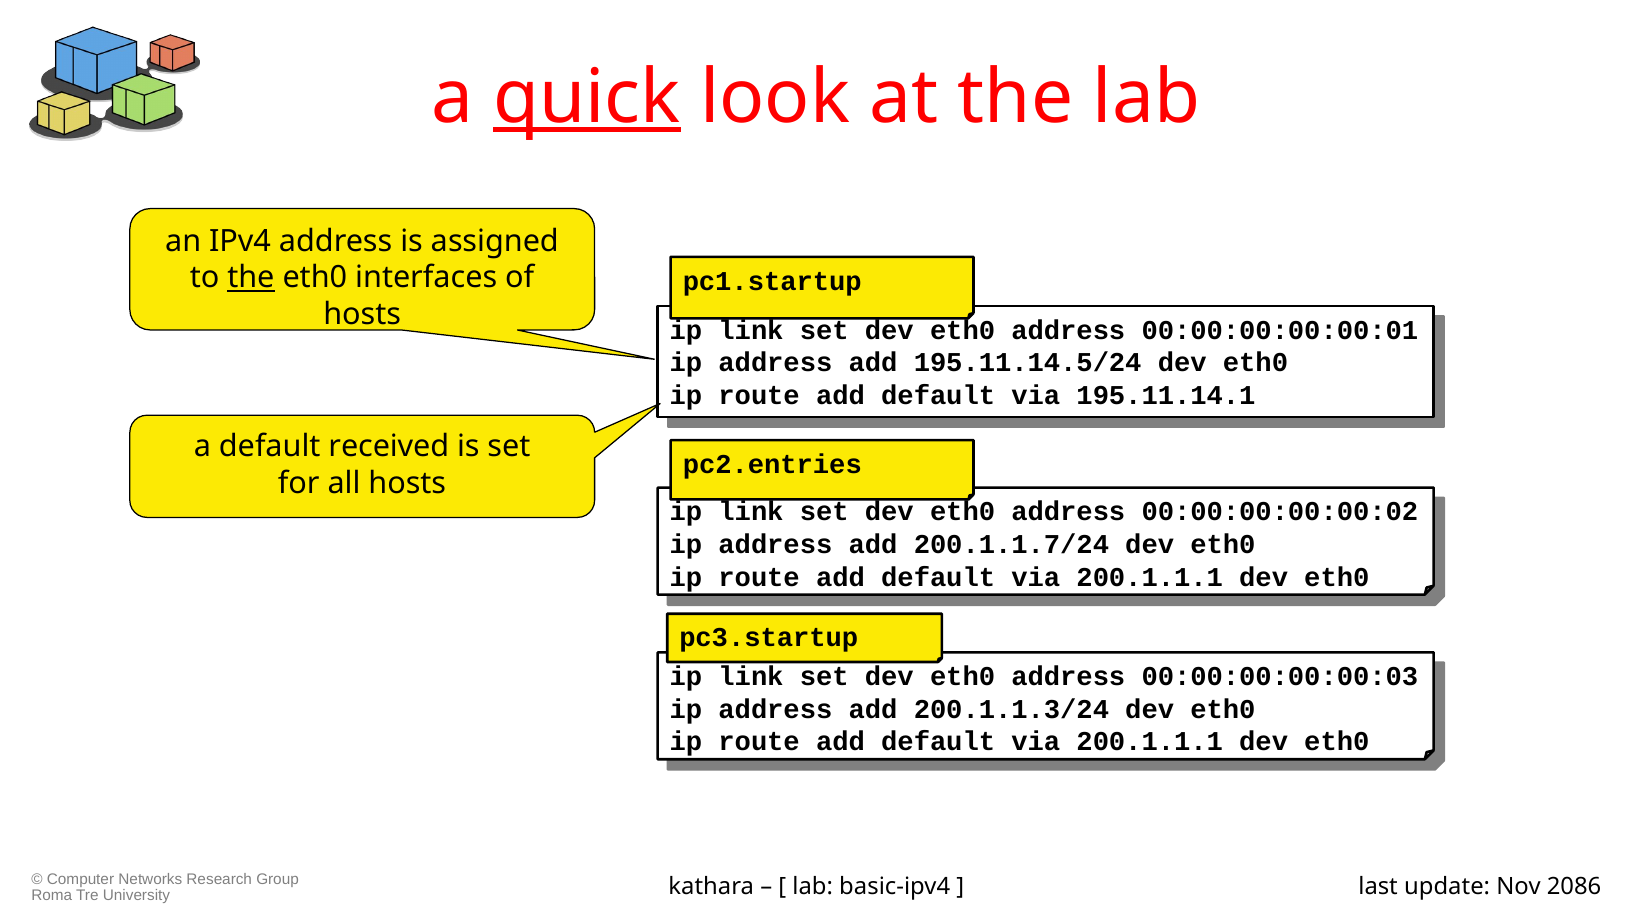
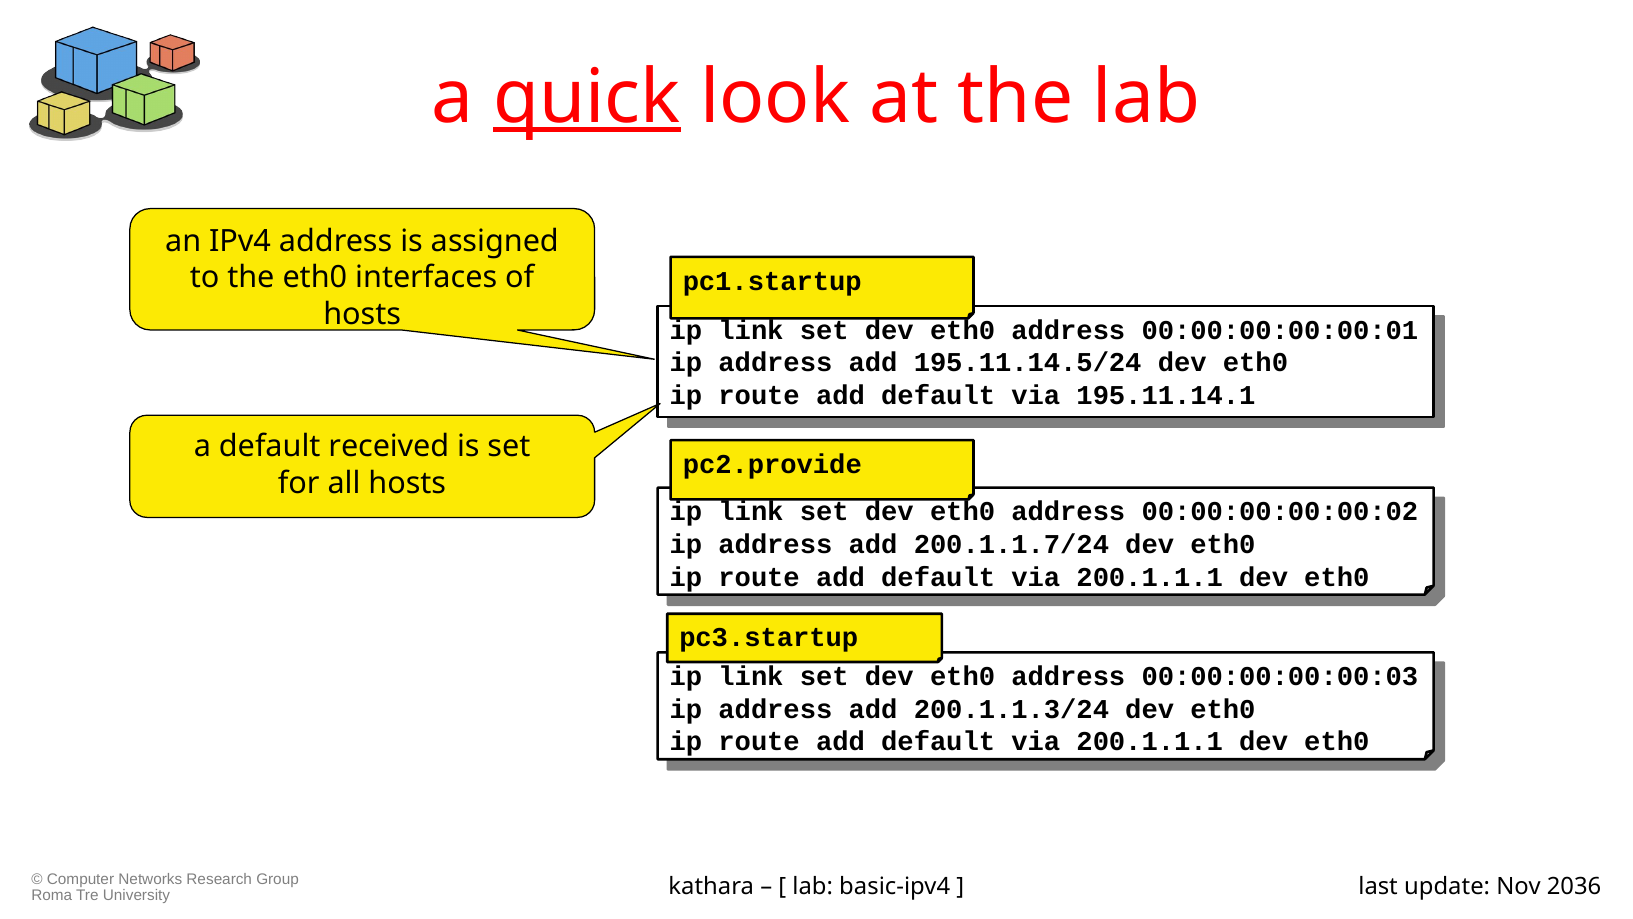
the at (251, 278) underline: present -> none
pc2.entries: pc2.entries -> pc2.provide
2086: 2086 -> 2036
